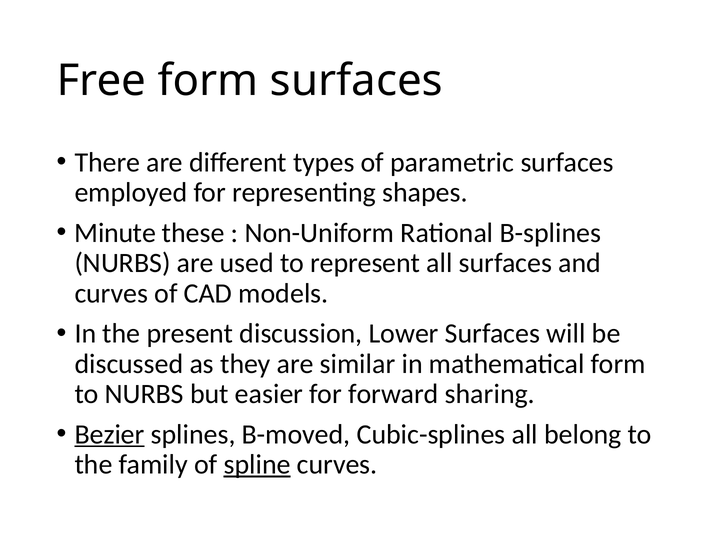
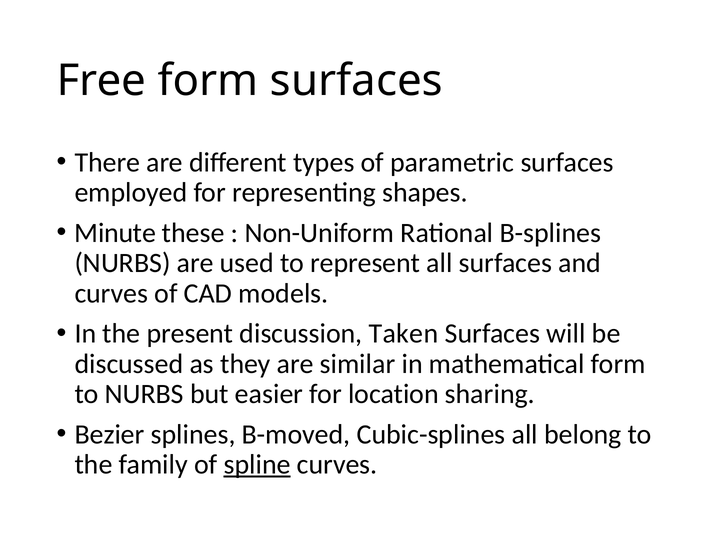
Lower: Lower -> Taken
forward: forward -> location
Bezier underline: present -> none
